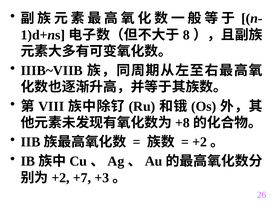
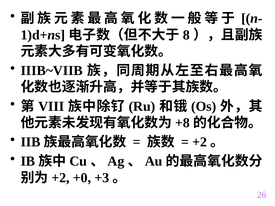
+7: +7 -> +0
